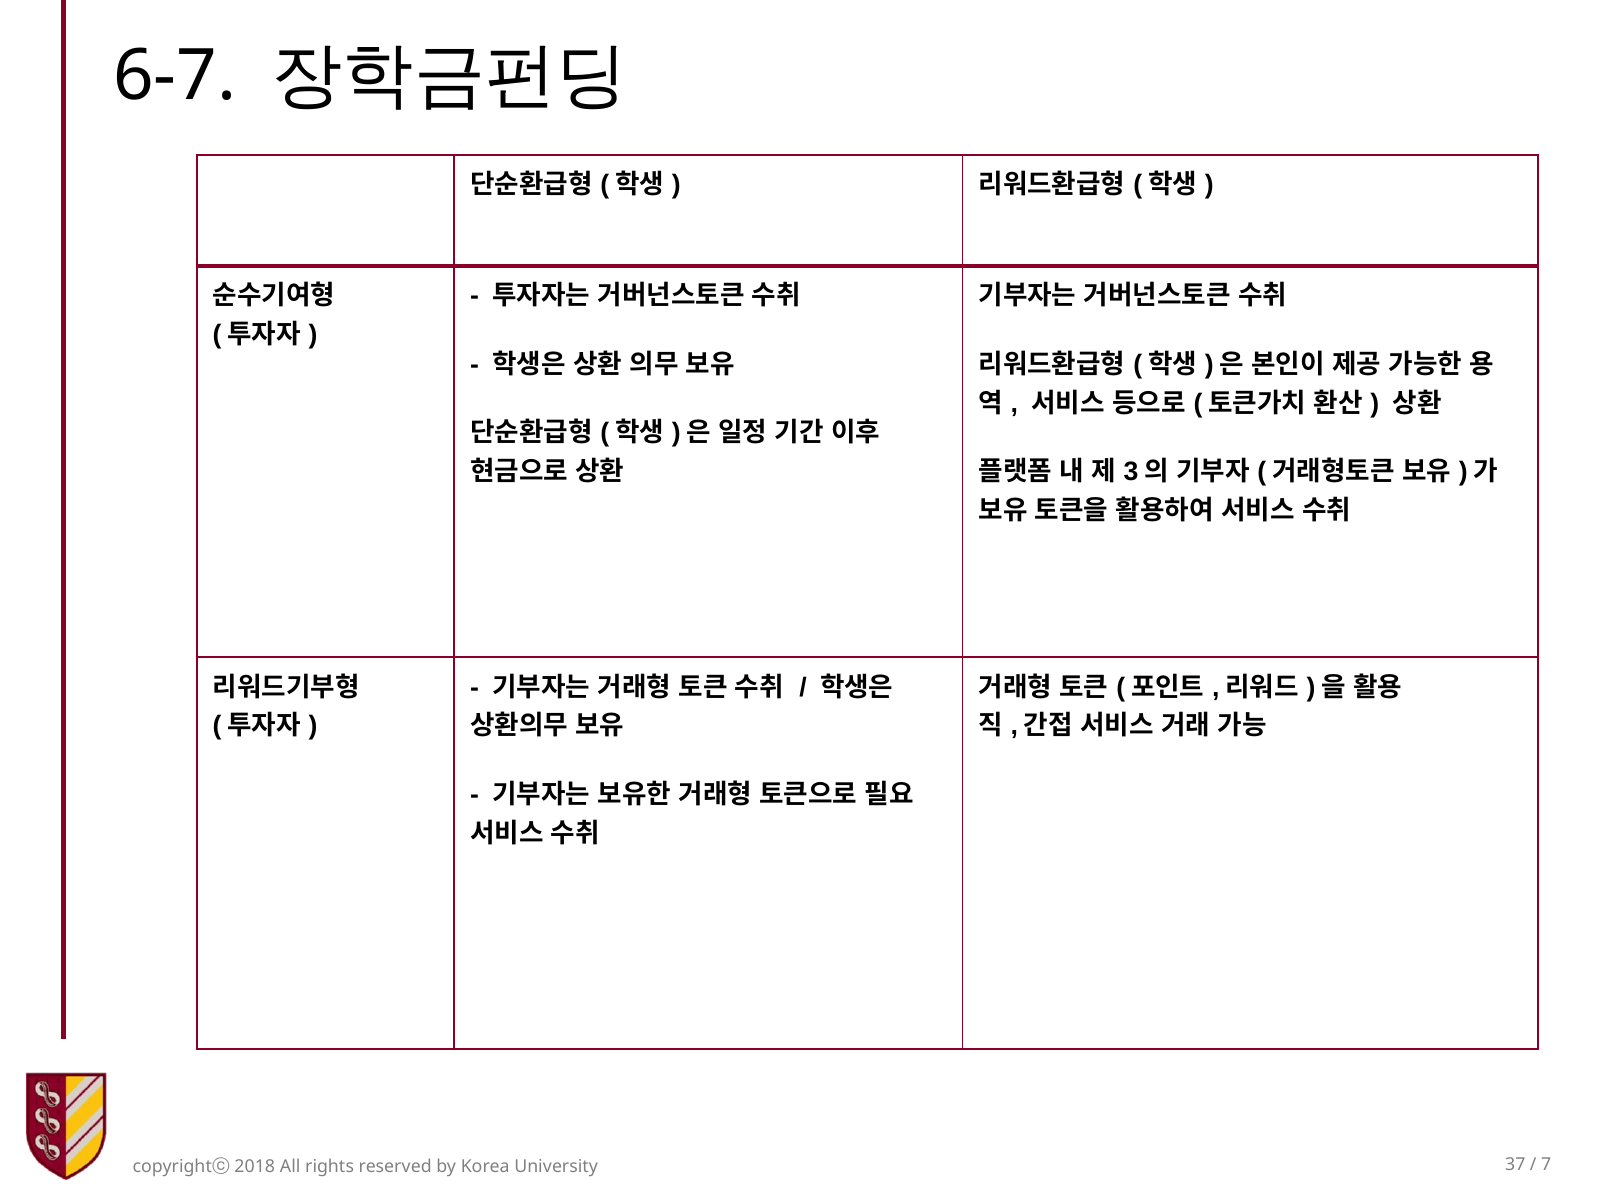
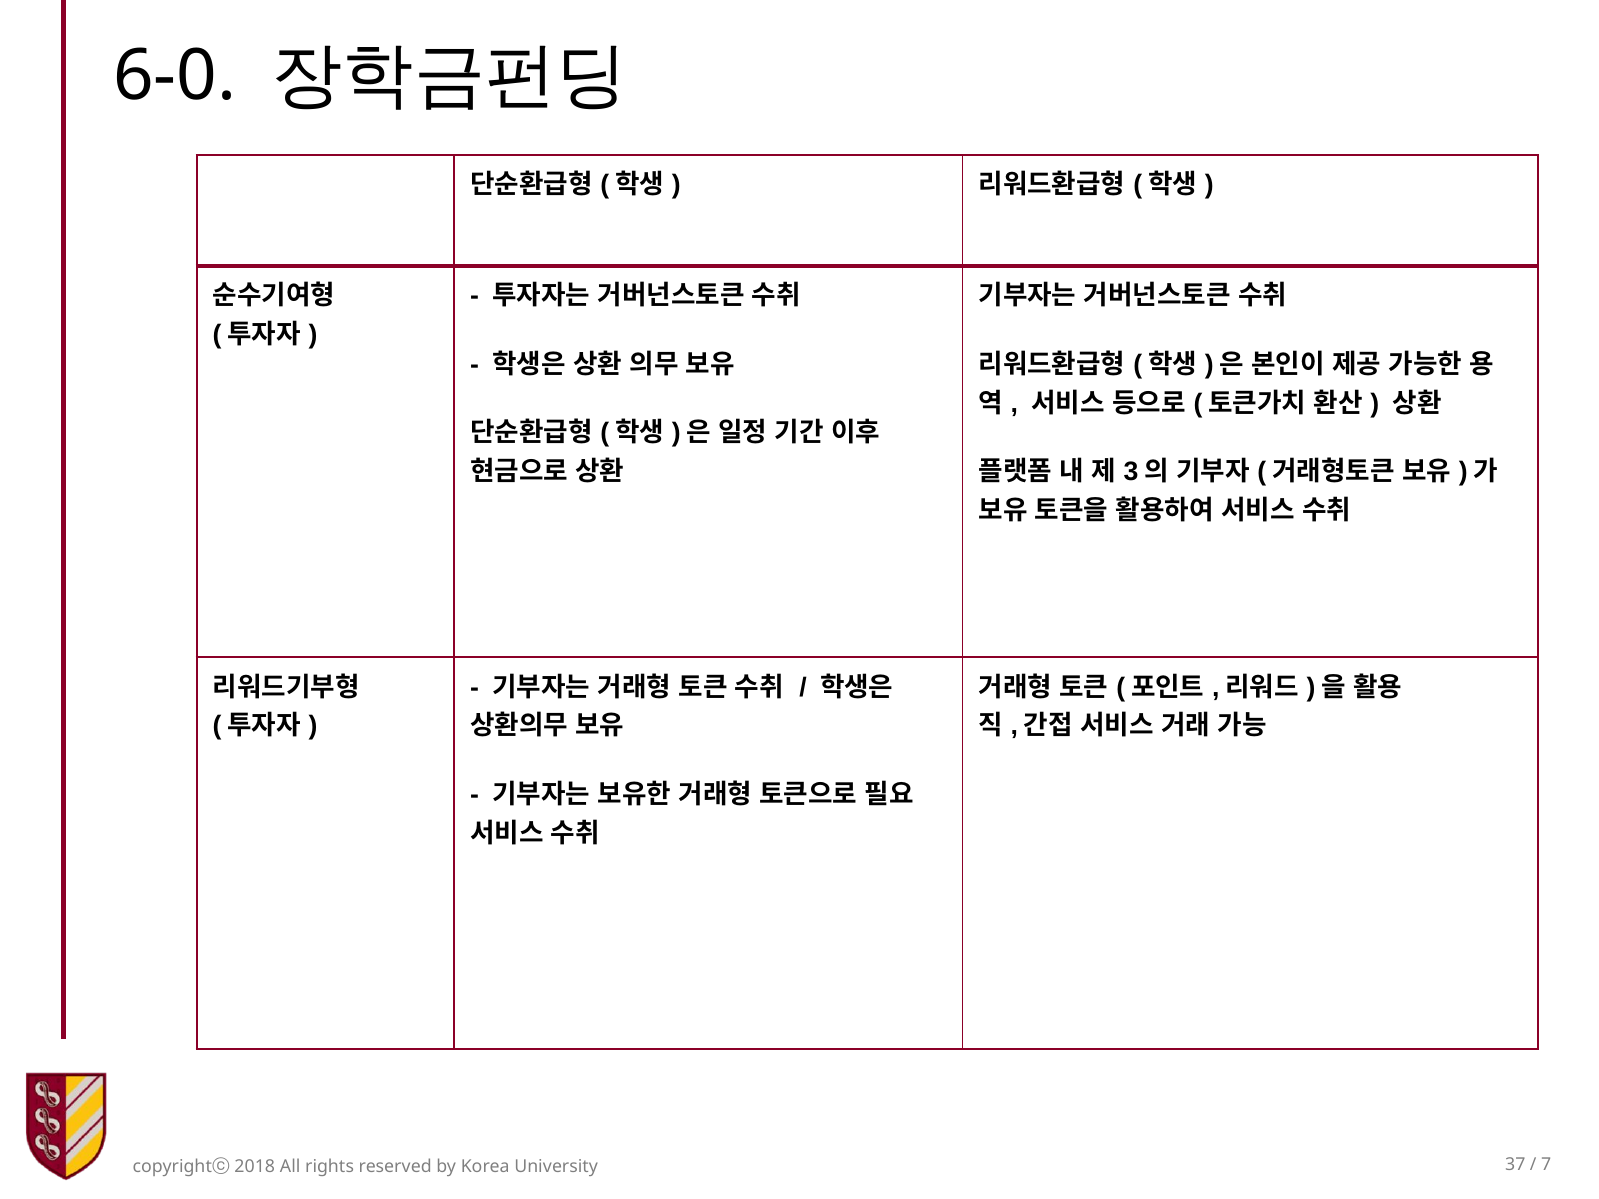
6-7: 6-7 -> 6-0
